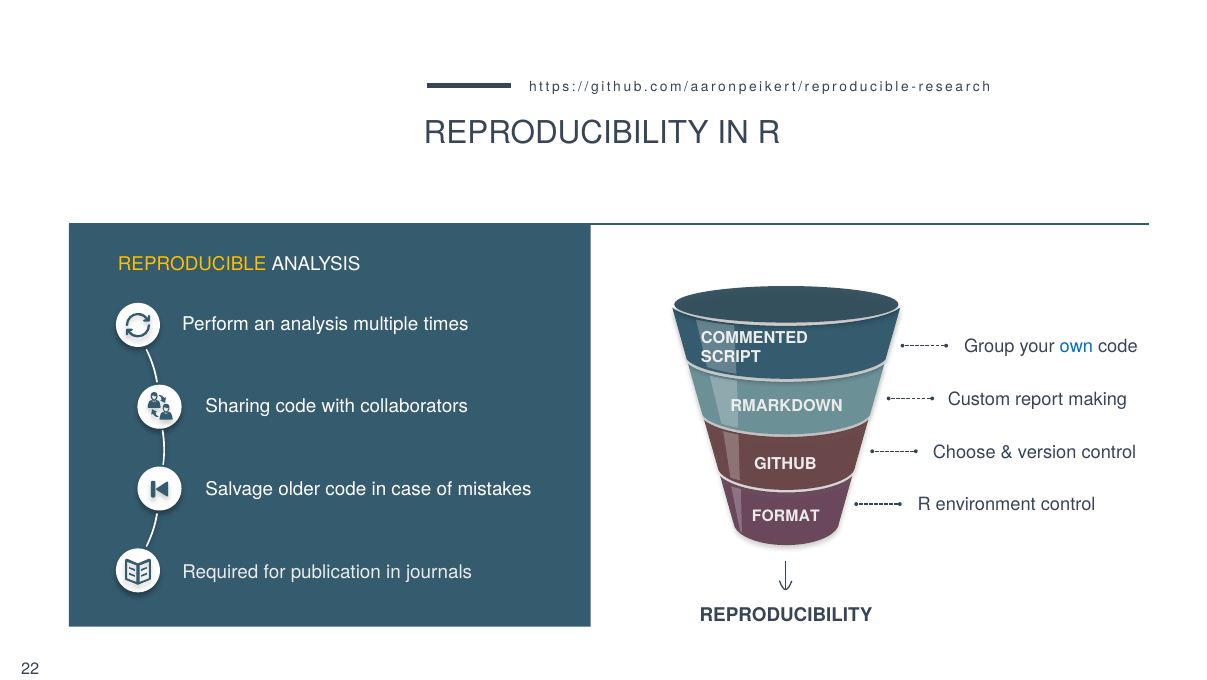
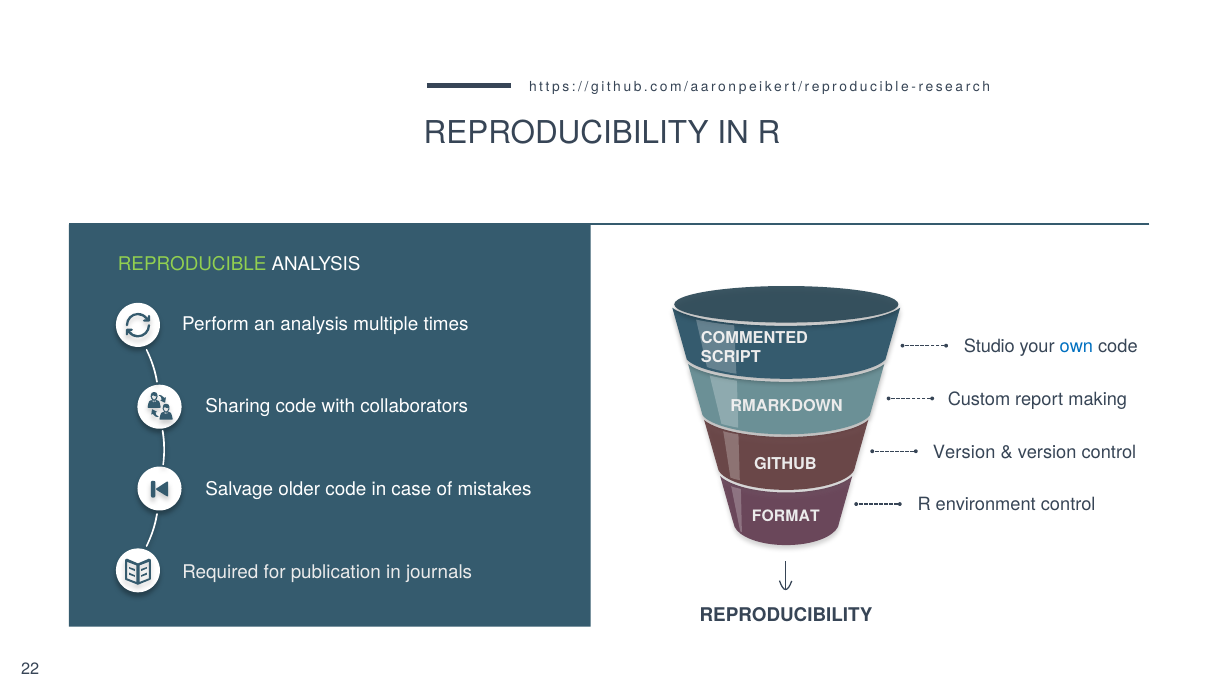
REPRODUCIBLE colour: yellow -> light green
Group: Group -> Studio
Choose at (964, 452): Choose -> Version
